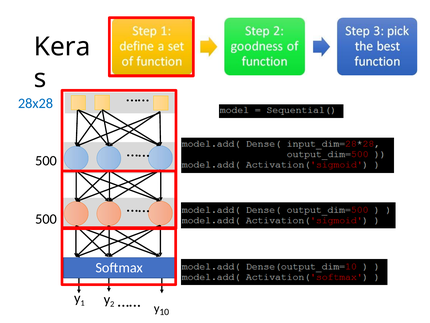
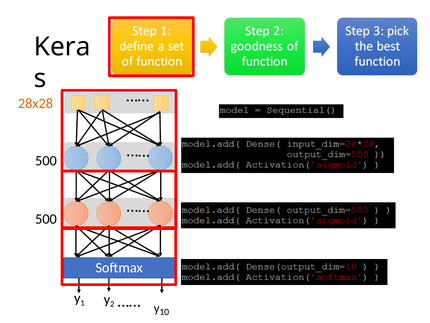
28x28 colour: blue -> orange
